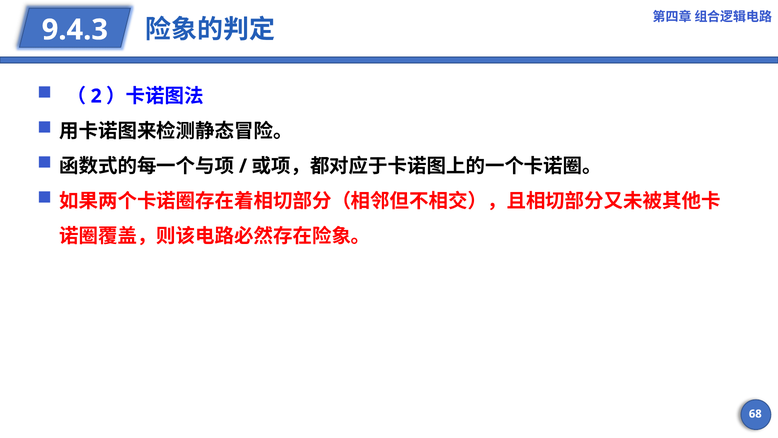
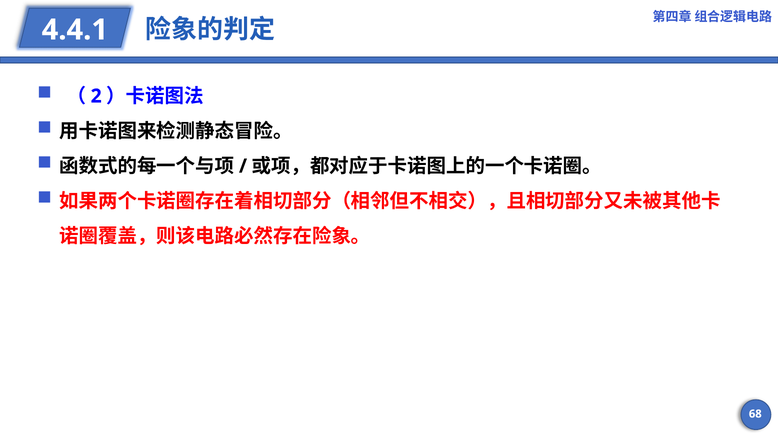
9.4.3: 9.4.3 -> 4.4.1
